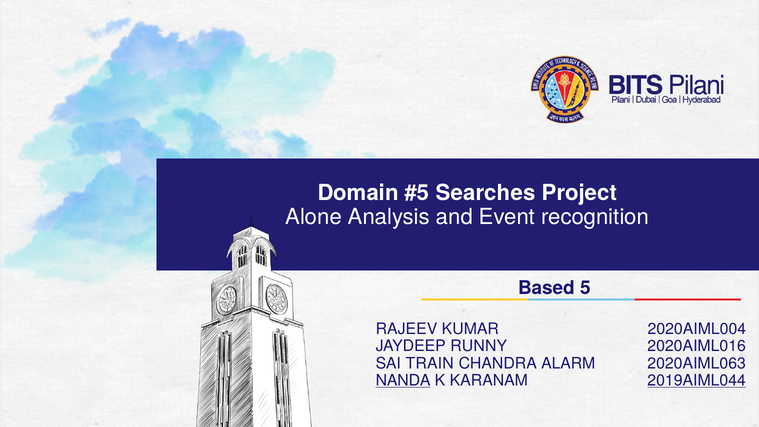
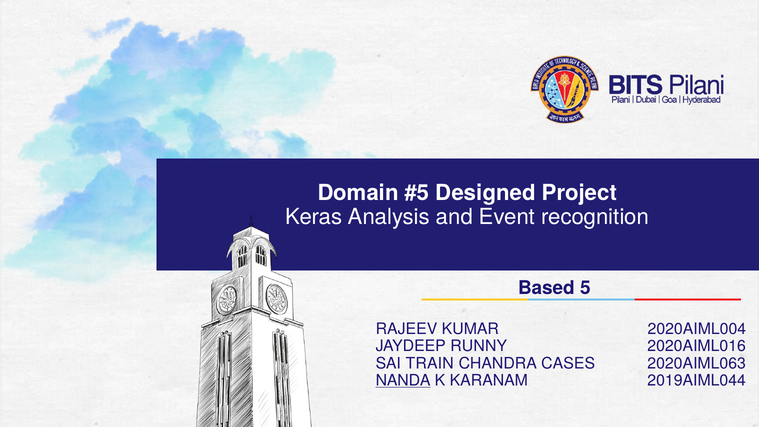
Searches: Searches -> Designed
Alone: Alone -> Keras
ALARM: ALARM -> CASES
2019AIML044 underline: present -> none
